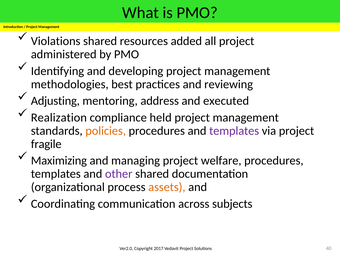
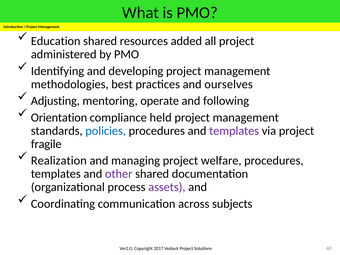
Violations: Violations -> Education
reviewing: reviewing -> ourselves
address: address -> operate
executed: executed -> following
Realization: Realization -> Orientation
policies colour: orange -> blue
Maximizing: Maximizing -> Realization
assets colour: orange -> purple
